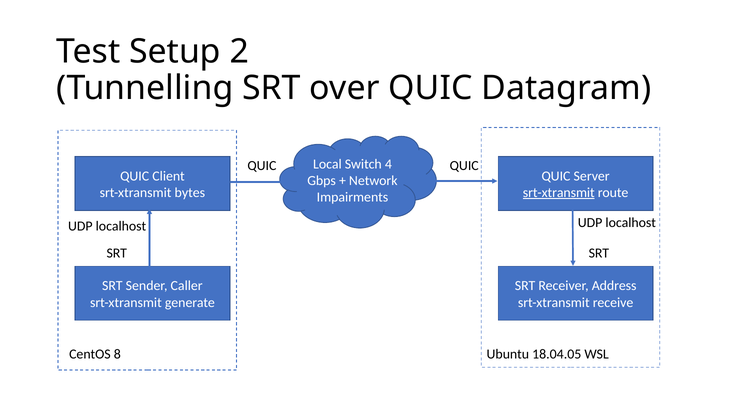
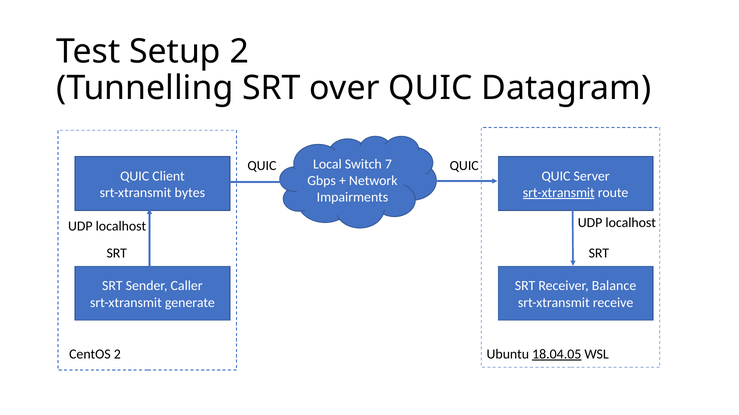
4: 4 -> 7
Address: Address -> Balance
CentOS 8: 8 -> 2
18.04.05 underline: none -> present
